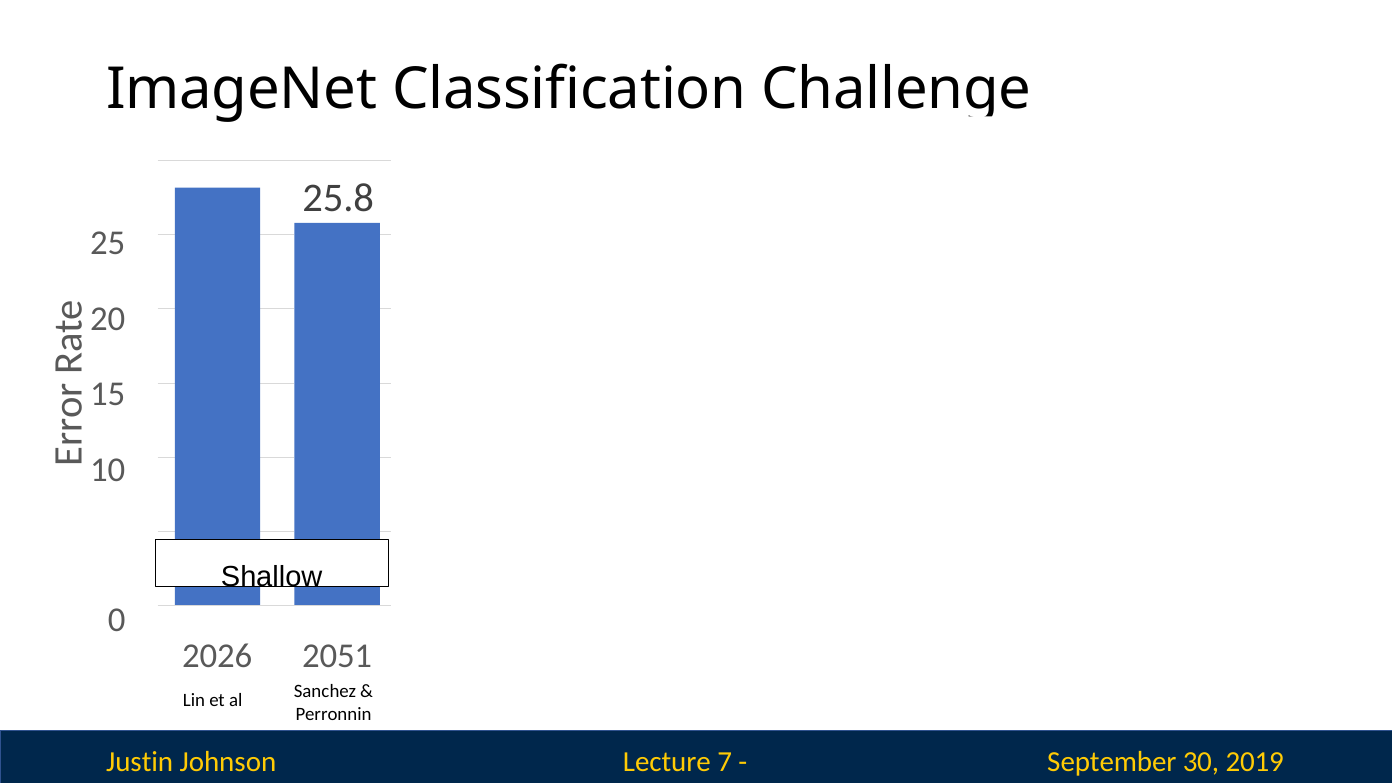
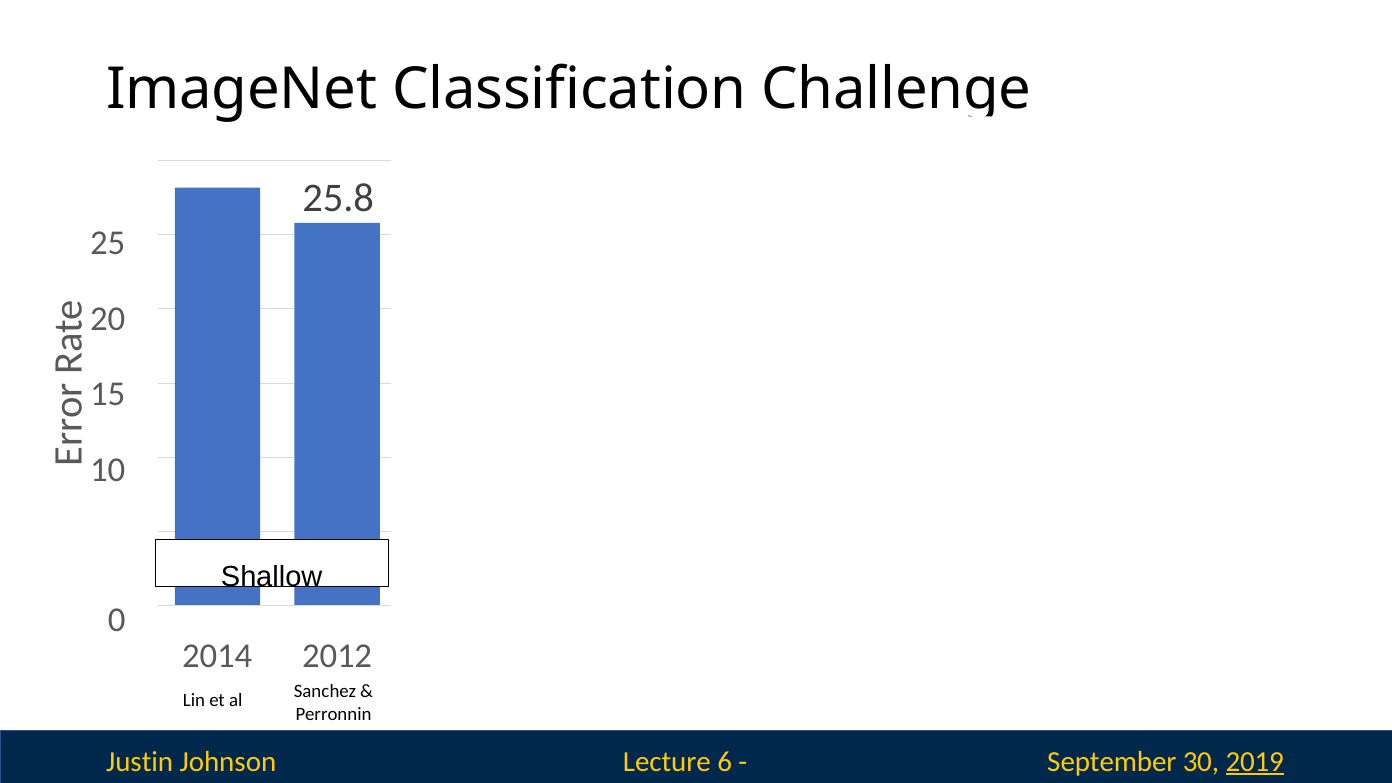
2026 at (217, 656): 2026 -> 2014
2051 at (337, 656): 2051 -> 2012
7: 7 -> 6
2019 underline: none -> present
